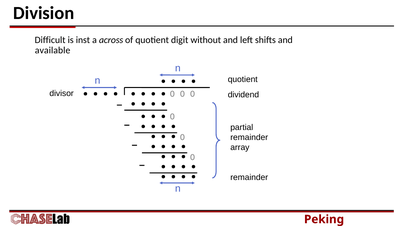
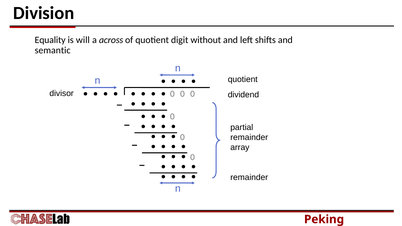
Difficult: Difficult -> Equality
inst: inst -> will
available: available -> semantic
